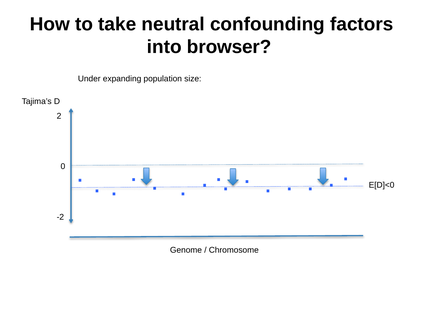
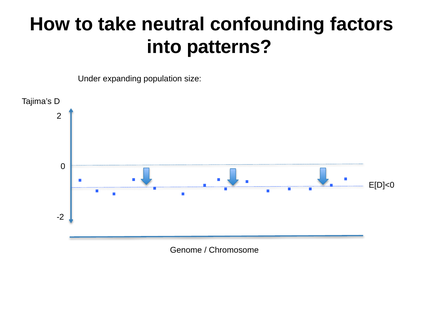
browser: browser -> patterns
